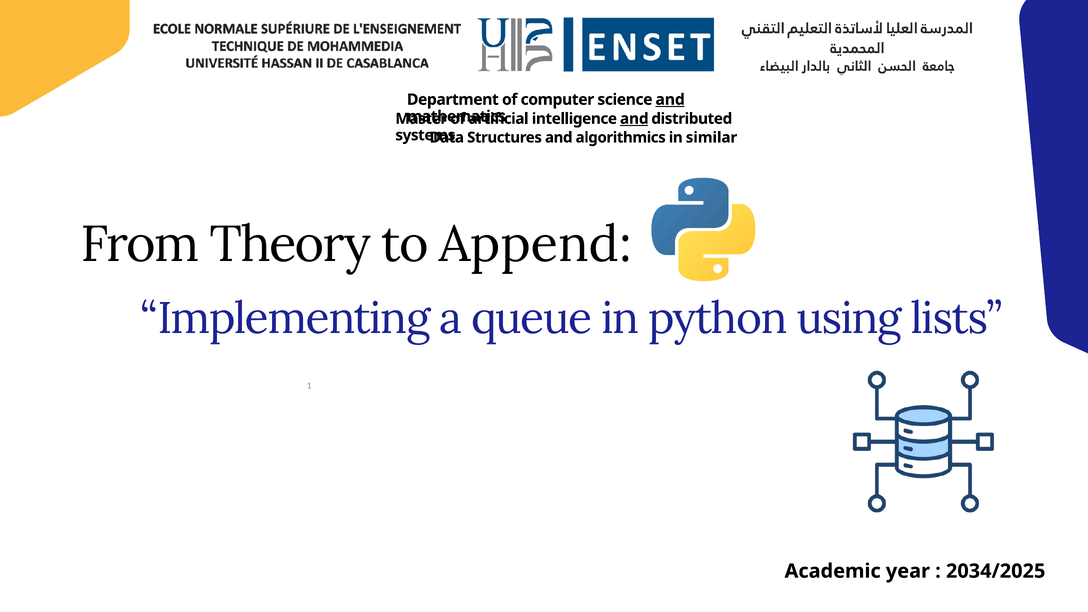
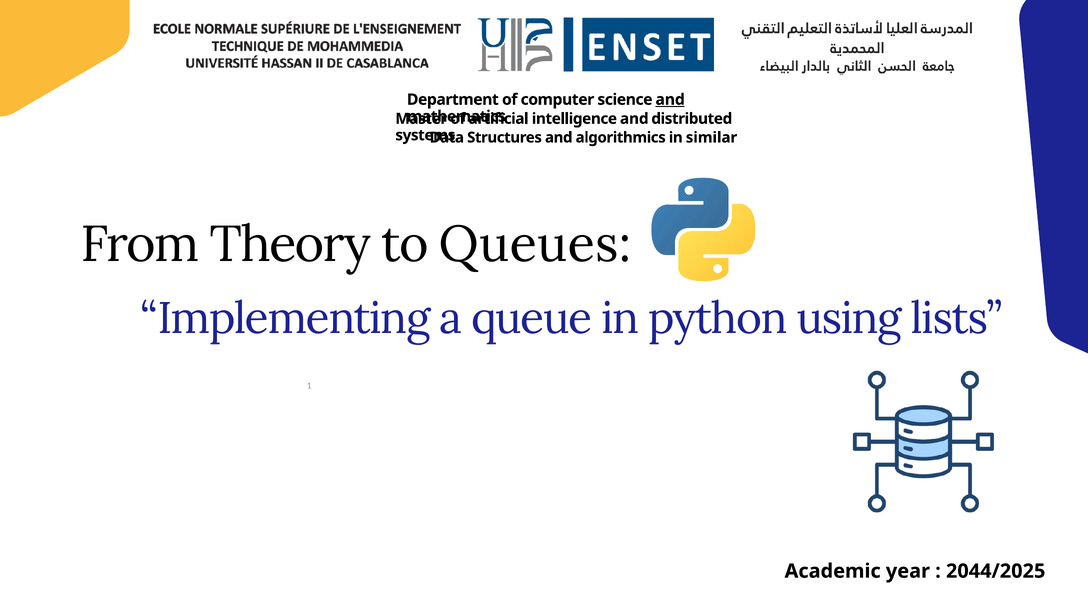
and at (634, 119) underline: present -> none
Append: Append -> Queues
2034/2025: 2034/2025 -> 2044/2025
